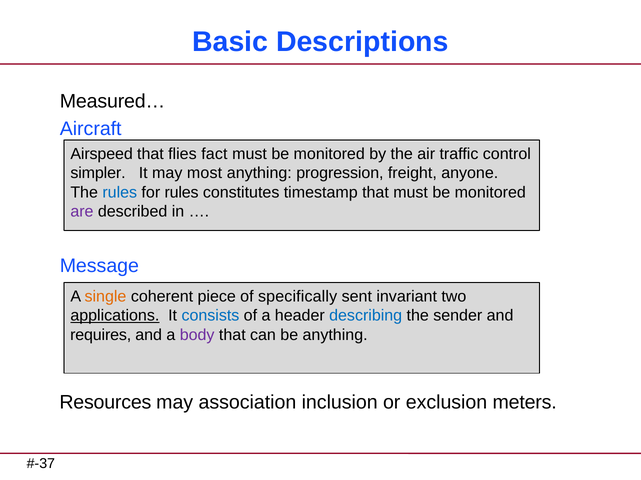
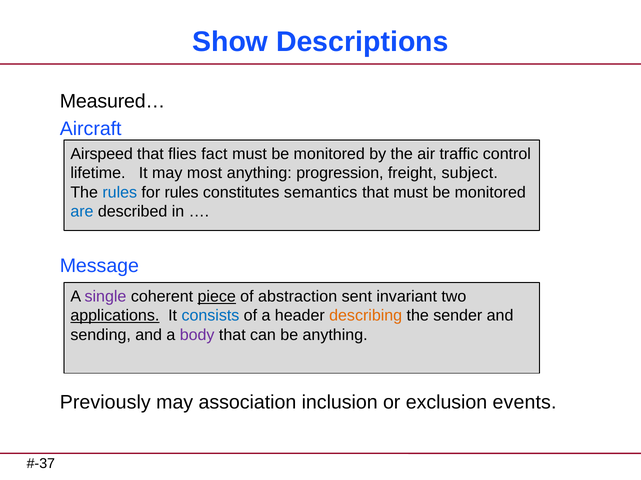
Basic: Basic -> Show
simpler: simpler -> lifetime
anyone: anyone -> subject
timestamp: timestamp -> semantics
are colour: purple -> blue
single colour: orange -> purple
piece underline: none -> present
specifically: specifically -> abstraction
describing colour: blue -> orange
requires: requires -> sending
Resources: Resources -> Previously
meters: meters -> events
